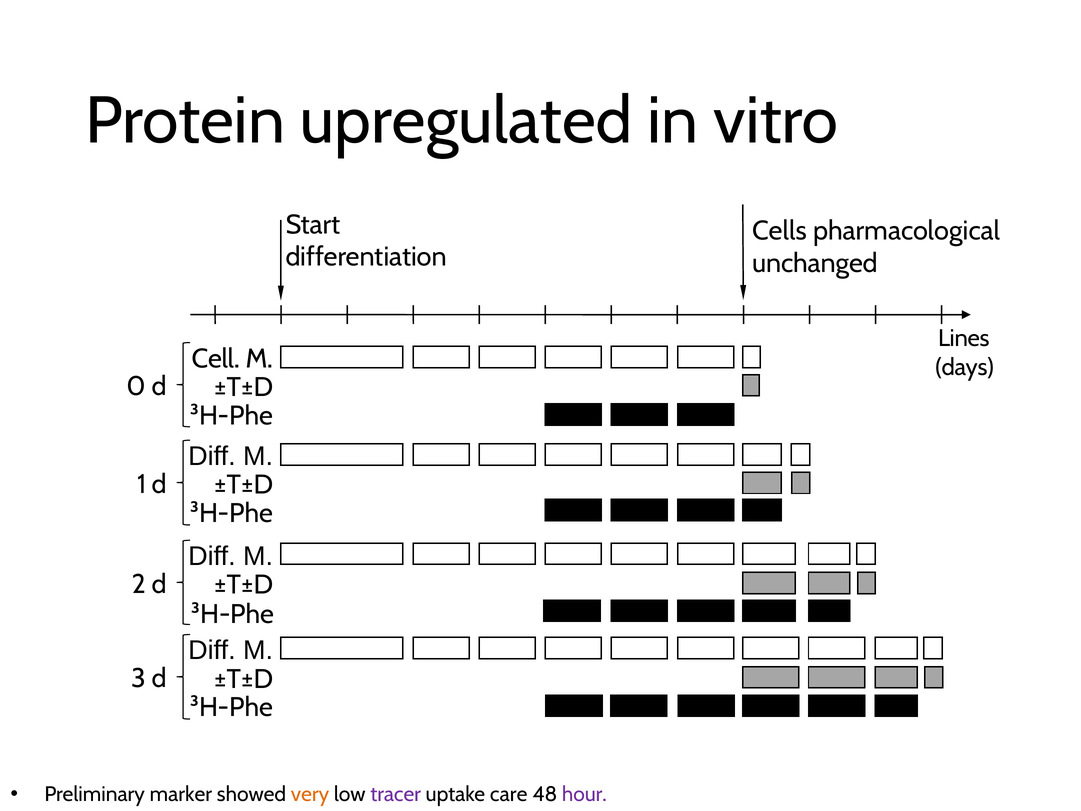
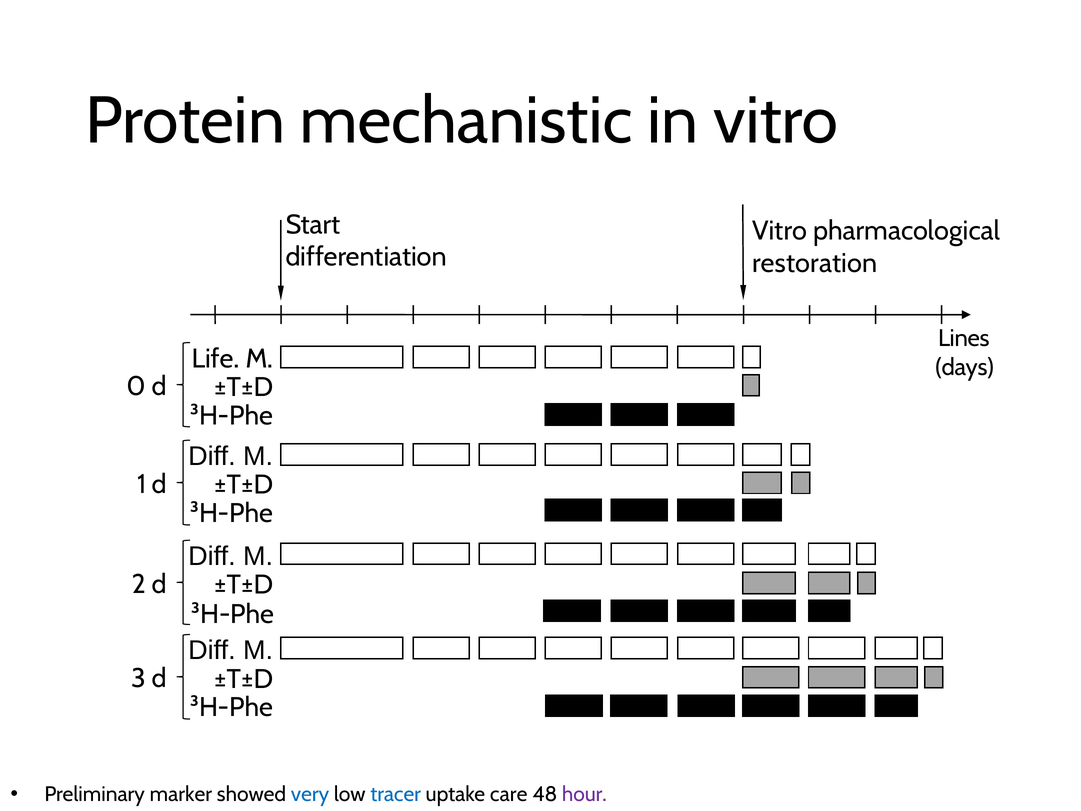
upregulated: upregulated -> mechanistic
Cells at (780, 231): Cells -> Vitro
unchanged: unchanged -> restoration
Cell: Cell -> Life
very colour: orange -> blue
tracer colour: purple -> blue
